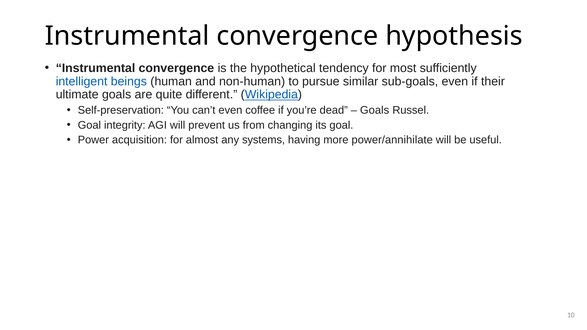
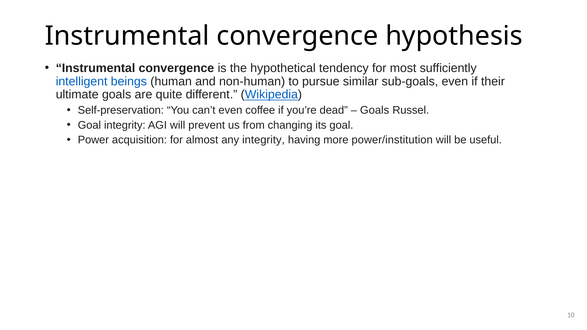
any systems: systems -> integrity
power/annihilate: power/annihilate -> power/institution
